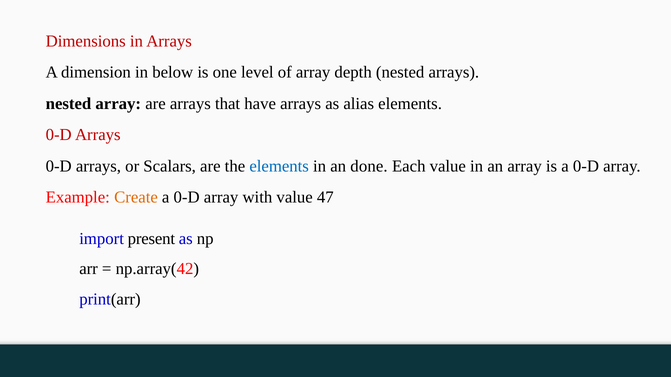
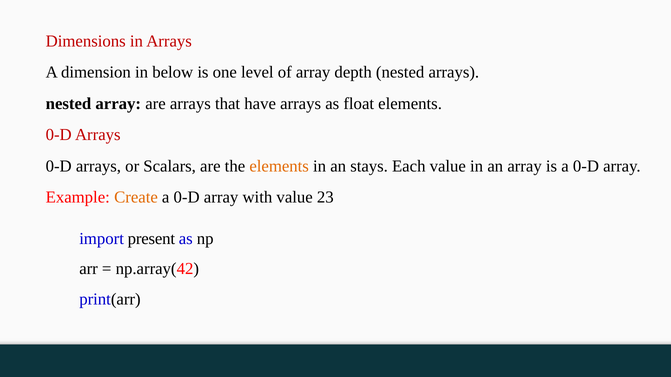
alias: alias -> float
elements at (279, 166) colour: blue -> orange
done: done -> stays
47: 47 -> 23
